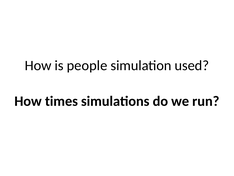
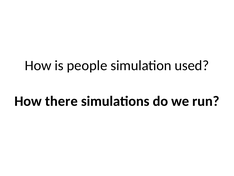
times: times -> there
